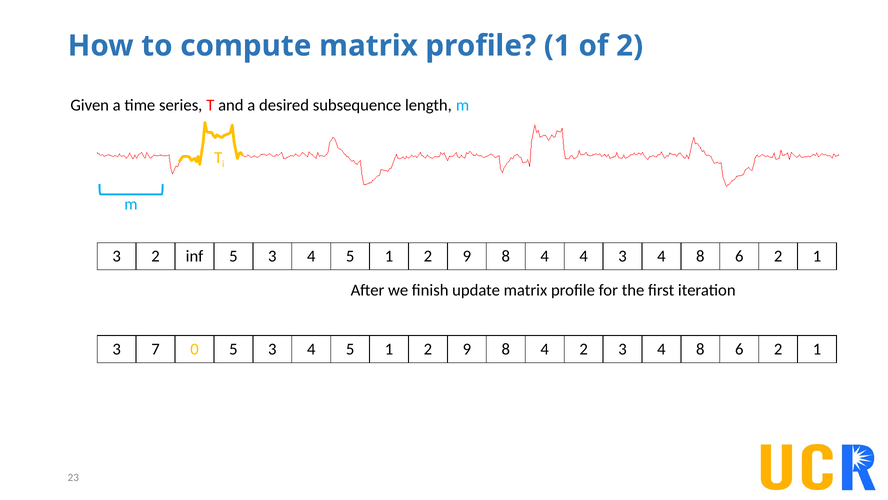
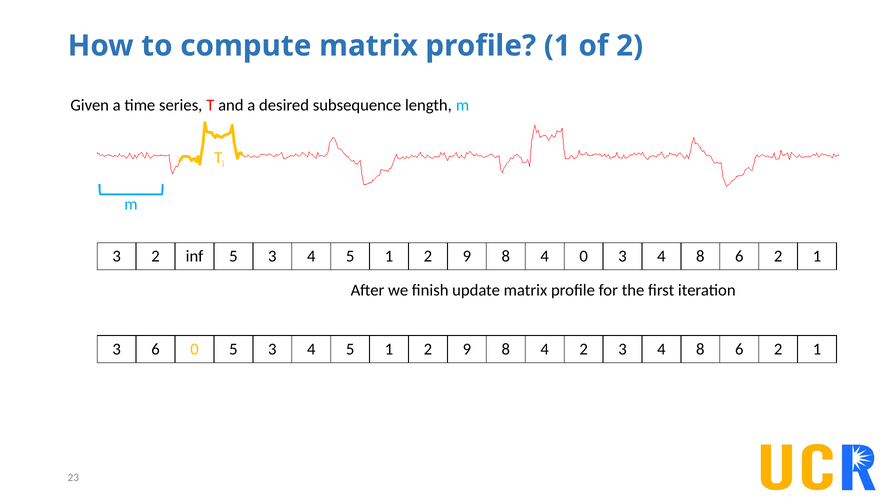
4 4: 4 -> 0
3 7: 7 -> 6
